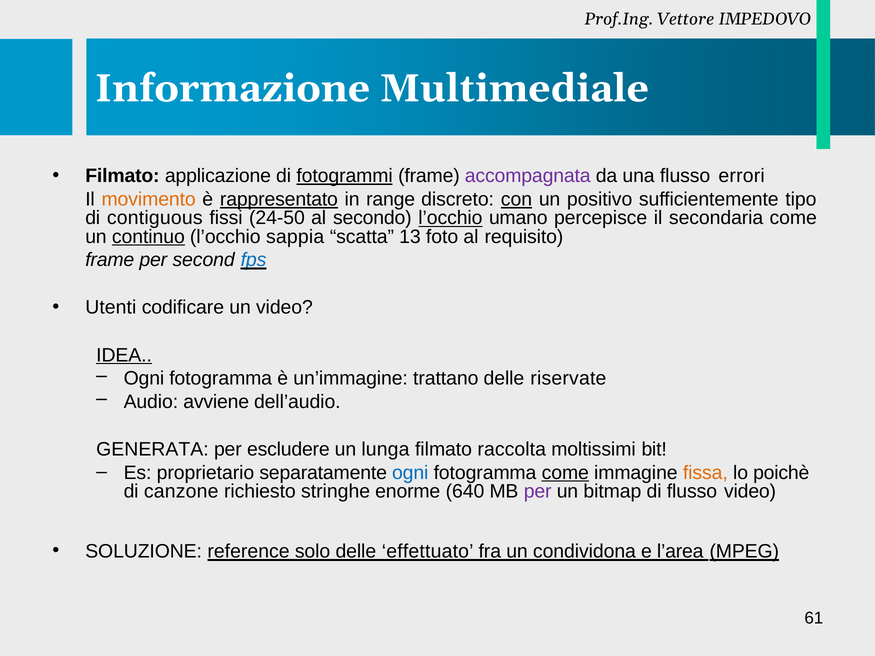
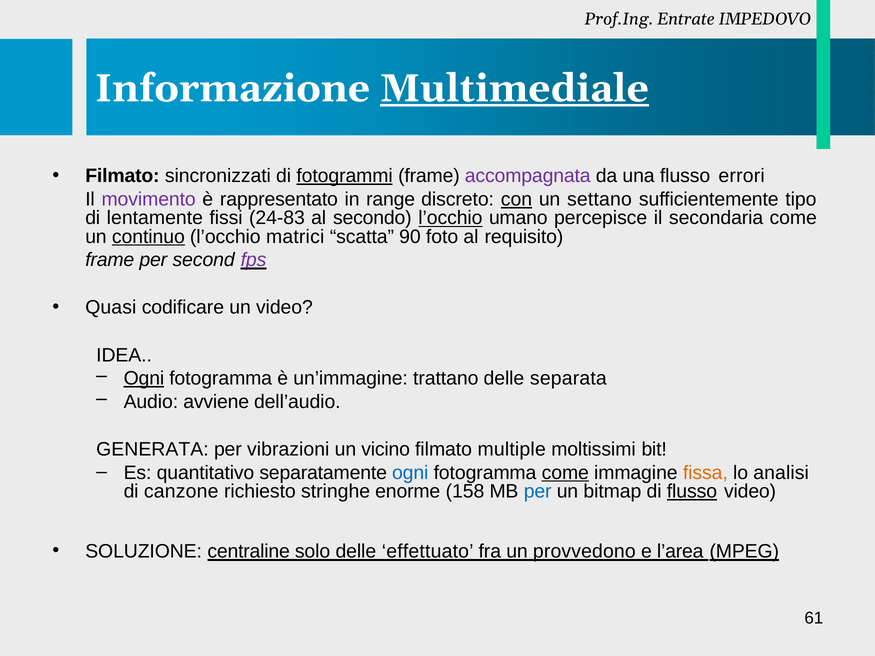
Vettore: Vettore -> Entrate
Multimediale underline: none -> present
applicazione: applicazione -> sincronizzati
movimento colour: orange -> purple
rappresentato underline: present -> none
positivo: positivo -> settano
contiguous: contiguous -> lentamente
24-50: 24-50 -> 24-83
sappia: sappia -> matrici
13: 13 -> 90
fps colour: blue -> purple
Utenti: Utenti -> Quasi
IDEA underline: present -> none
Ogni at (144, 379) underline: none -> present
riservate: riservate -> separata
escludere: escludere -> vibrazioni
lunga: lunga -> vicino
raccolta: raccolta -> multiple
proprietario: proprietario -> quantitativo
poichè: poichè -> analisi
640: 640 -> 158
per at (538, 492) colour: purple -> blue
flusso at (692, 492) underline: none -> present
reference: reference -> centraline
condividona: condividona -> provvedono
